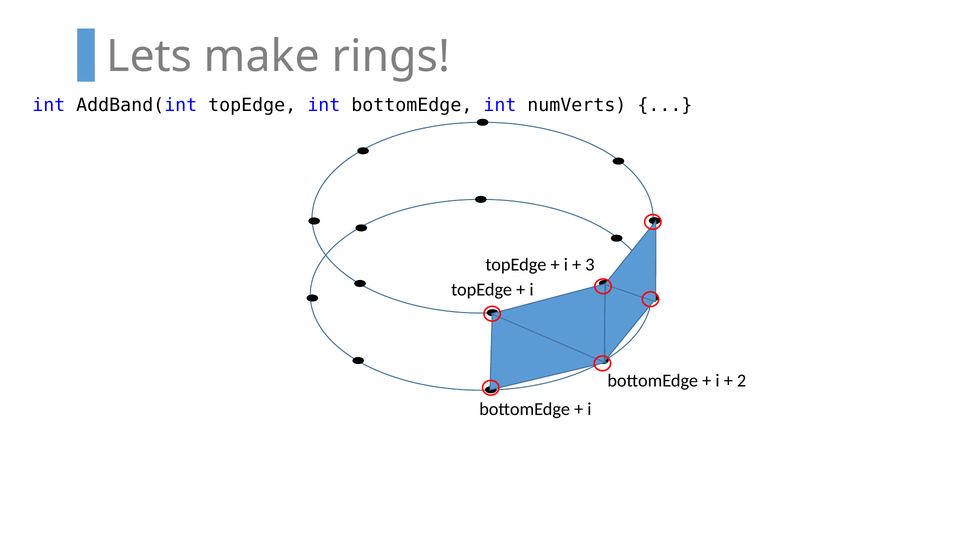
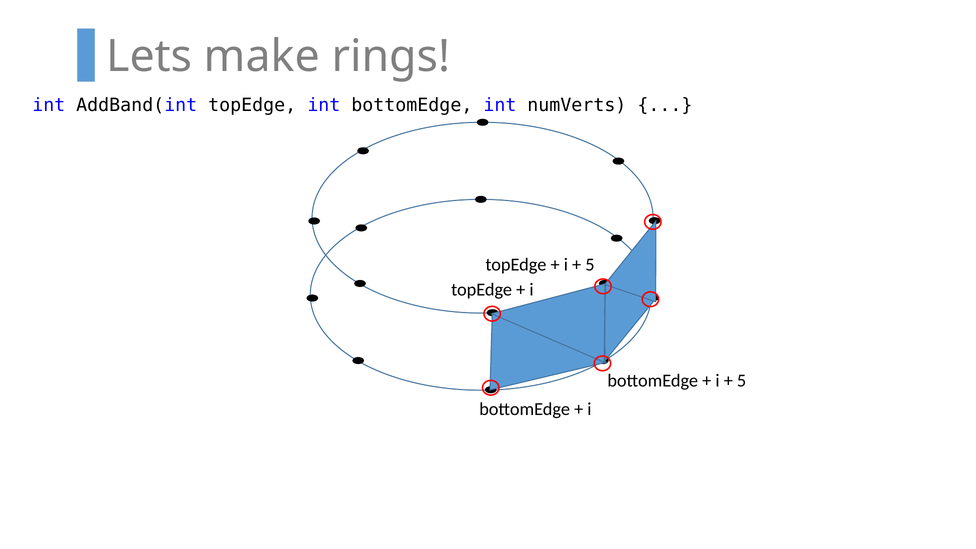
3 at (590, 265): 3 -> 5
2 at (742, 381): 2 -> 5
